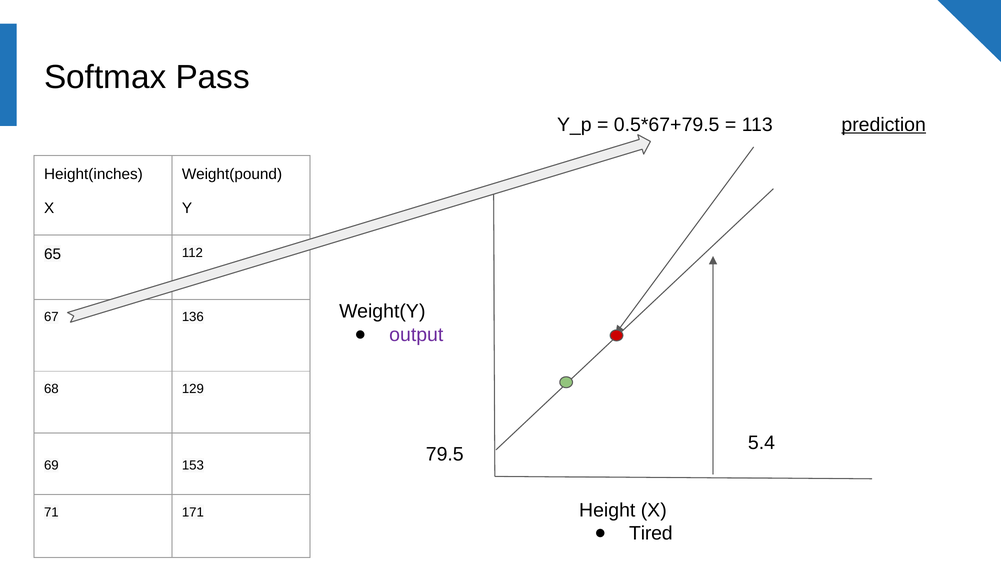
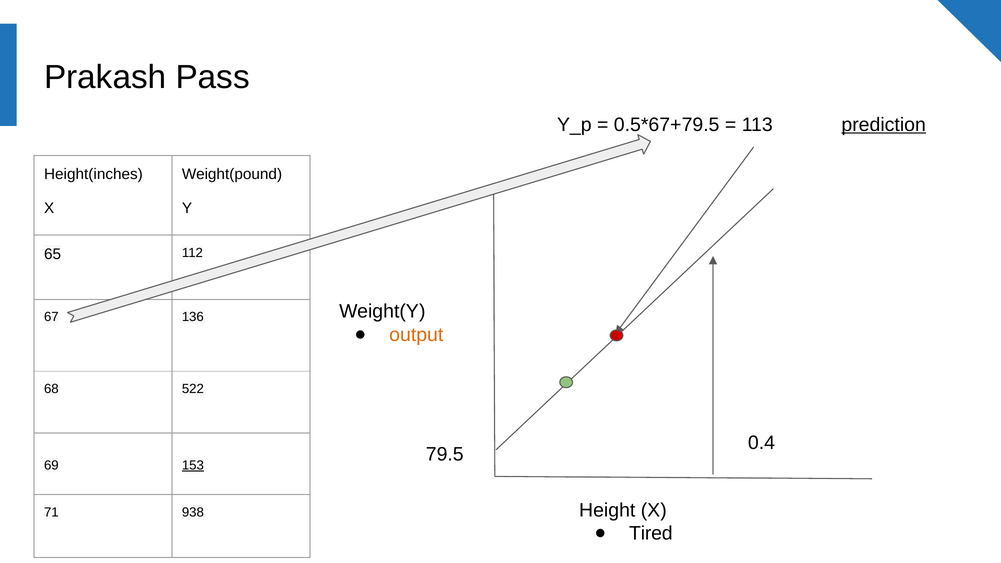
Softmax: Softmax -> Prakash
output colour: purple -> orange
129: 129 -> 522
5.4: 5.4 -> 0.4
153 underline: none -> present
171: 171 -> 938
